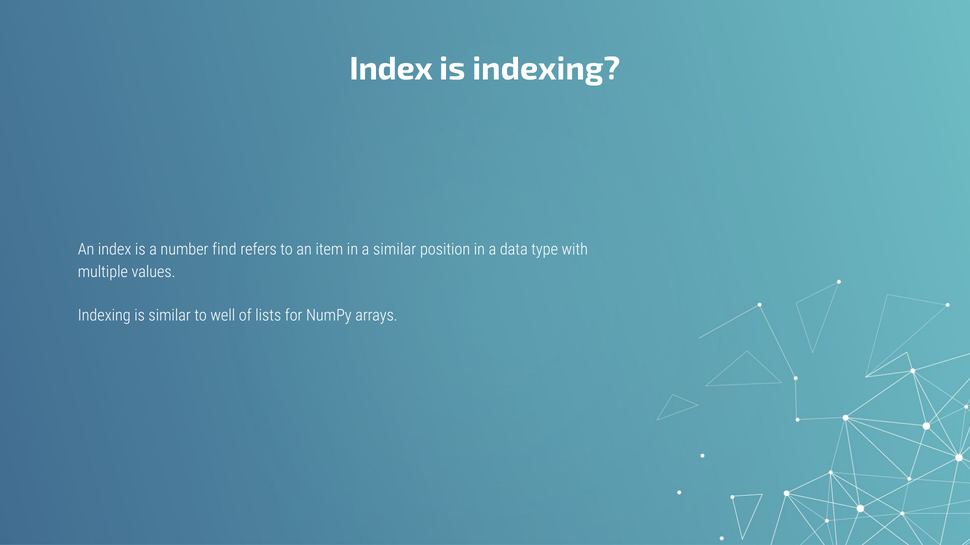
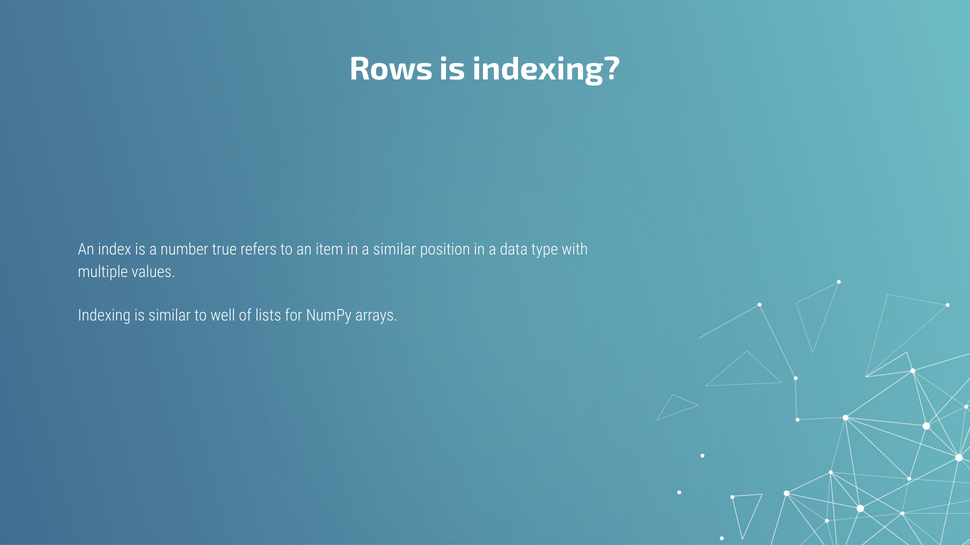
Index at (391, 69): Index -> Rows
find: find -> true
